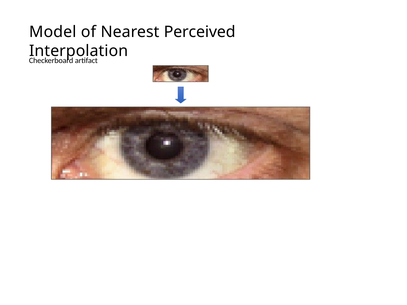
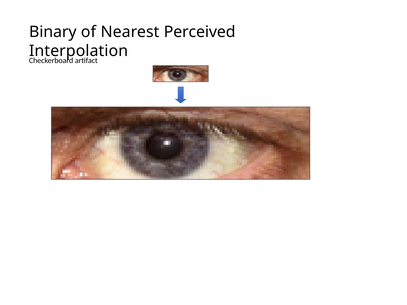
Model: Model -> Binary
